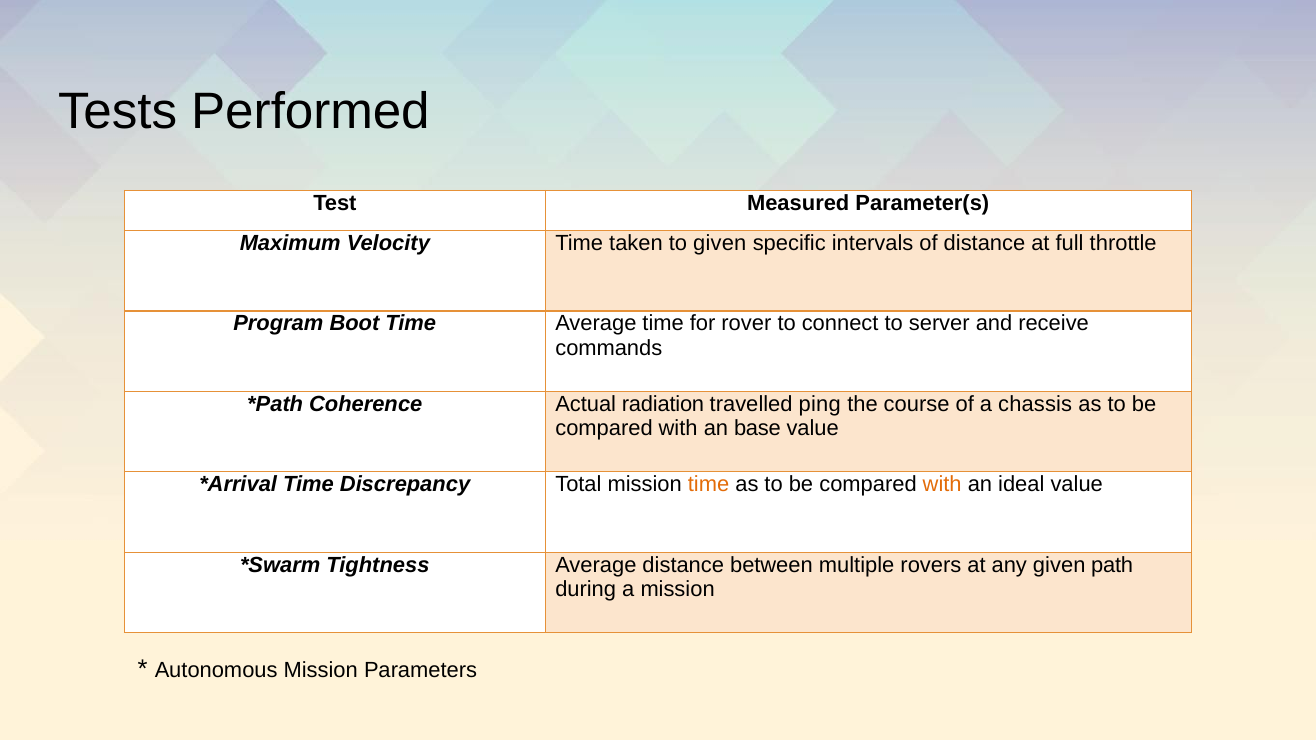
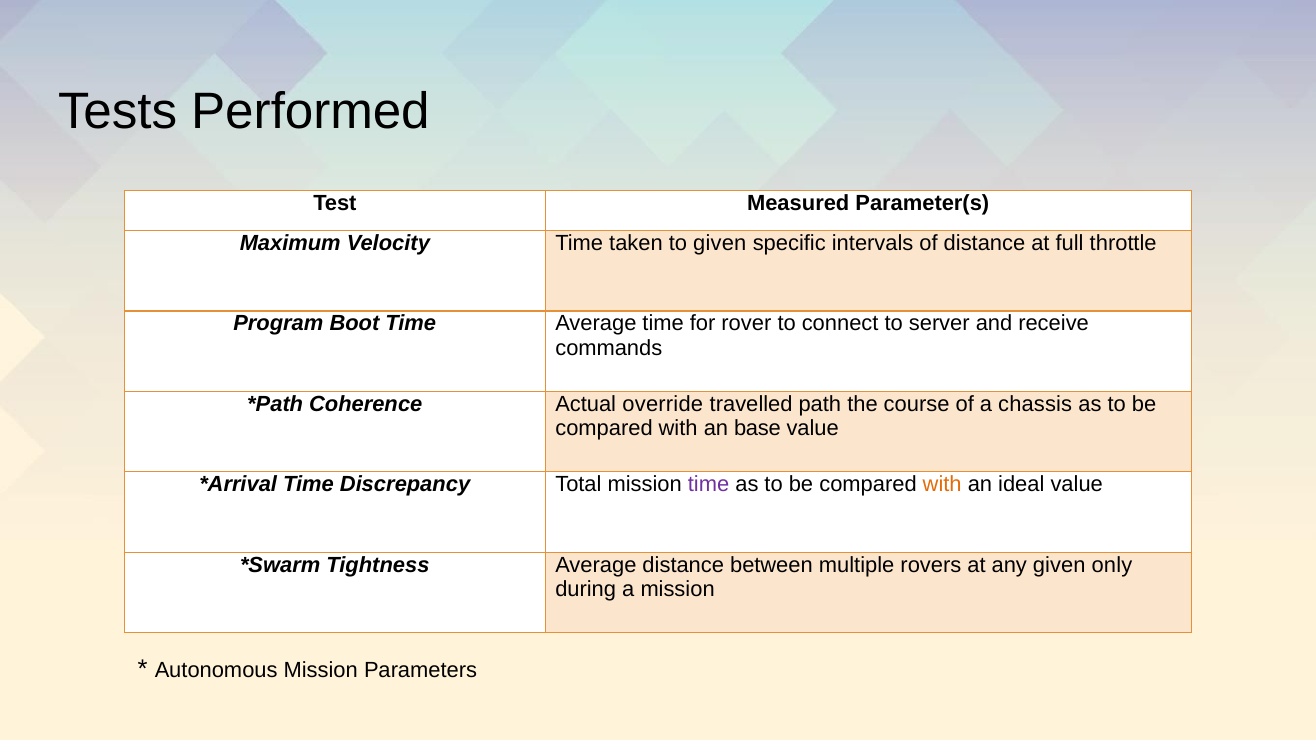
radiation: radiation -> override
ping: ping -> path
time at (709, 485) colour: orange -> purple
path: path -> only
